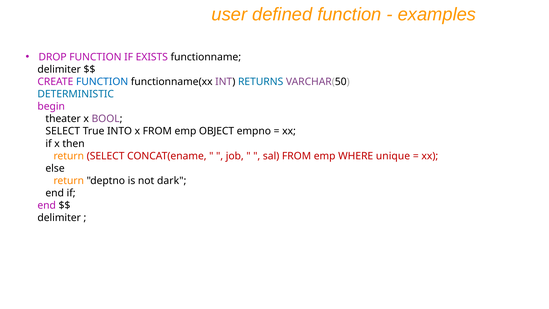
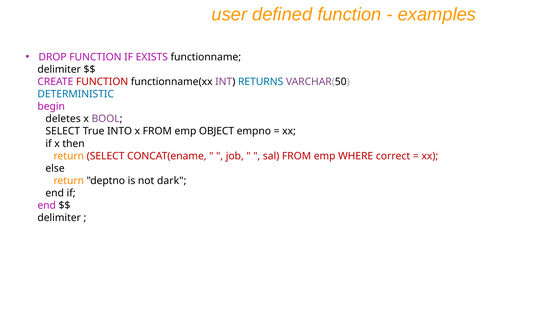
FUNCTION at (102, 82) colour: blue -> red
theater: theater -> deletes
unique: unique -> correct
